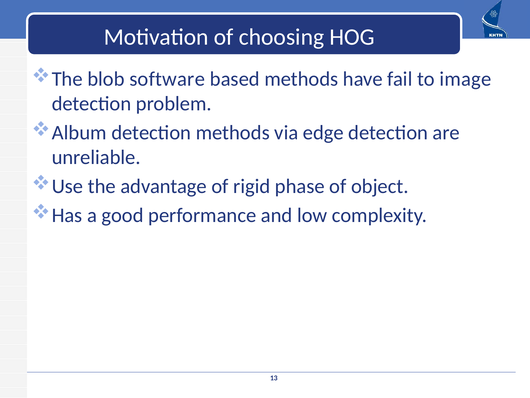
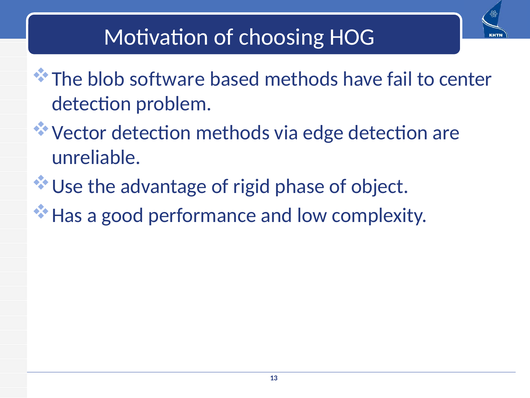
image: image -> center
Album: Album -> Vector
